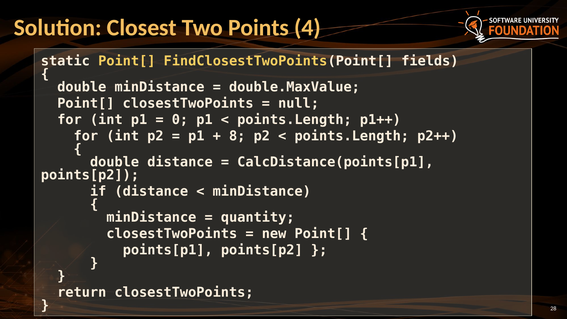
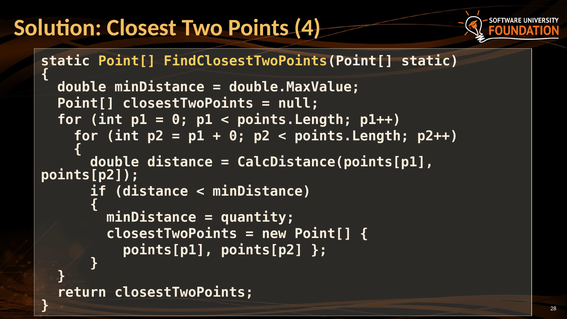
FindClosestTwoPoints(Point[ fields: fields -> static
8 at (237, 136): 8 -> 0
